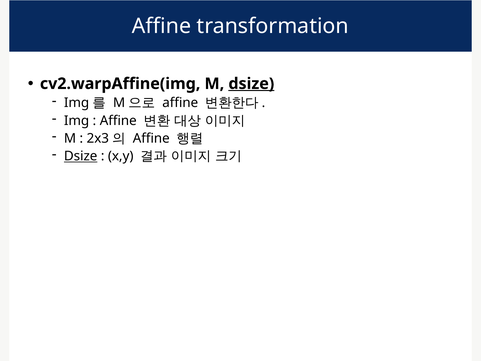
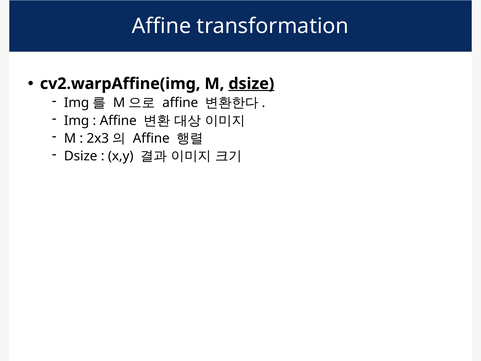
Dsize at (81, 156) underline: present -> none
